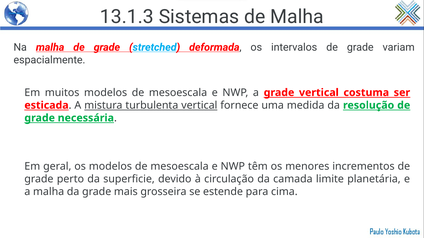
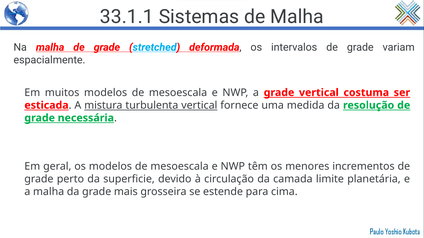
13.1.3: 13.1.3 -> 33.1.1
